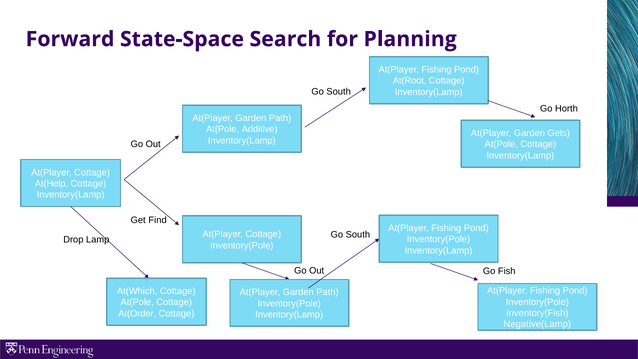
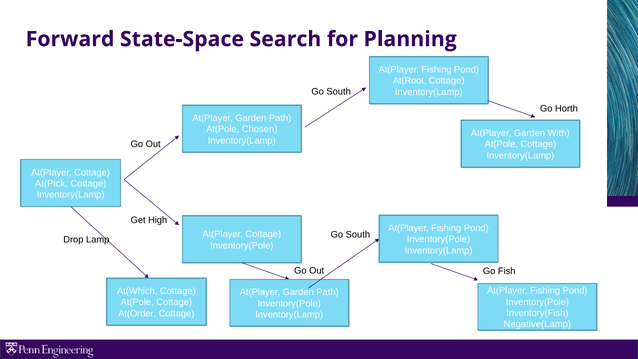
Additive: Additive -> Chosen
Gets: Gets -> With
At(Help: At(Help -> At(Pick
Find: Find -> High
